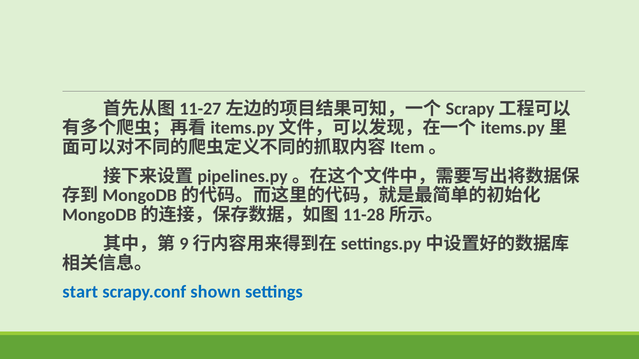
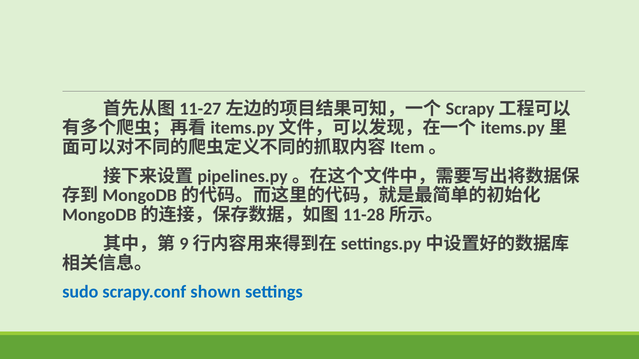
start: start -> sudo
